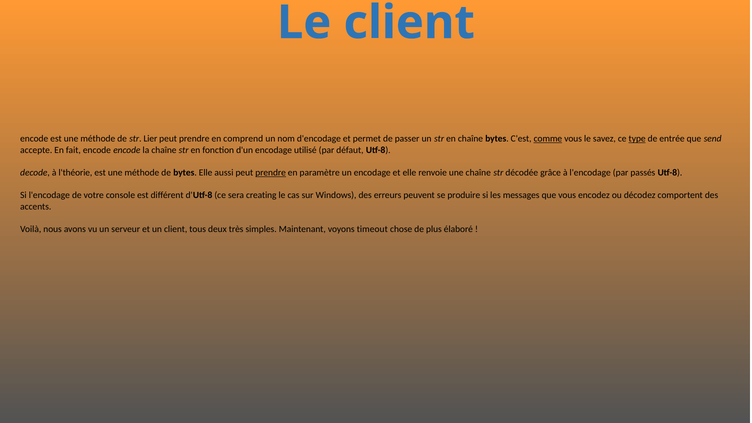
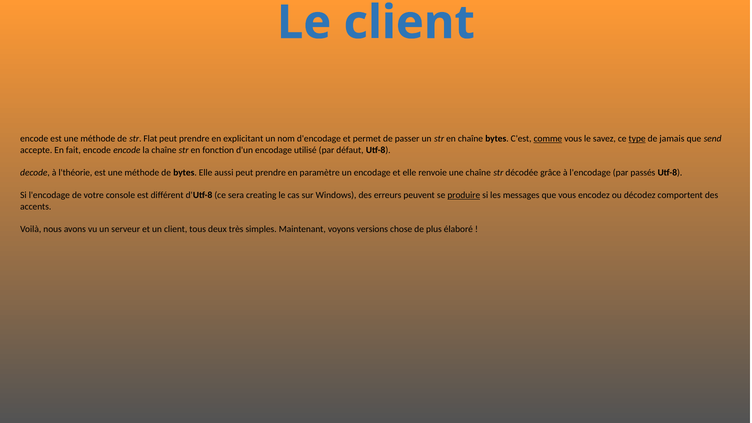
Lier: Lier -> Flat
comprend: comprend -> explicitant
entrée: entrée -> jamais
prendre at (271, 173) underline: present -> none
produire underline: none -> present
timeout: timeout -> versions
